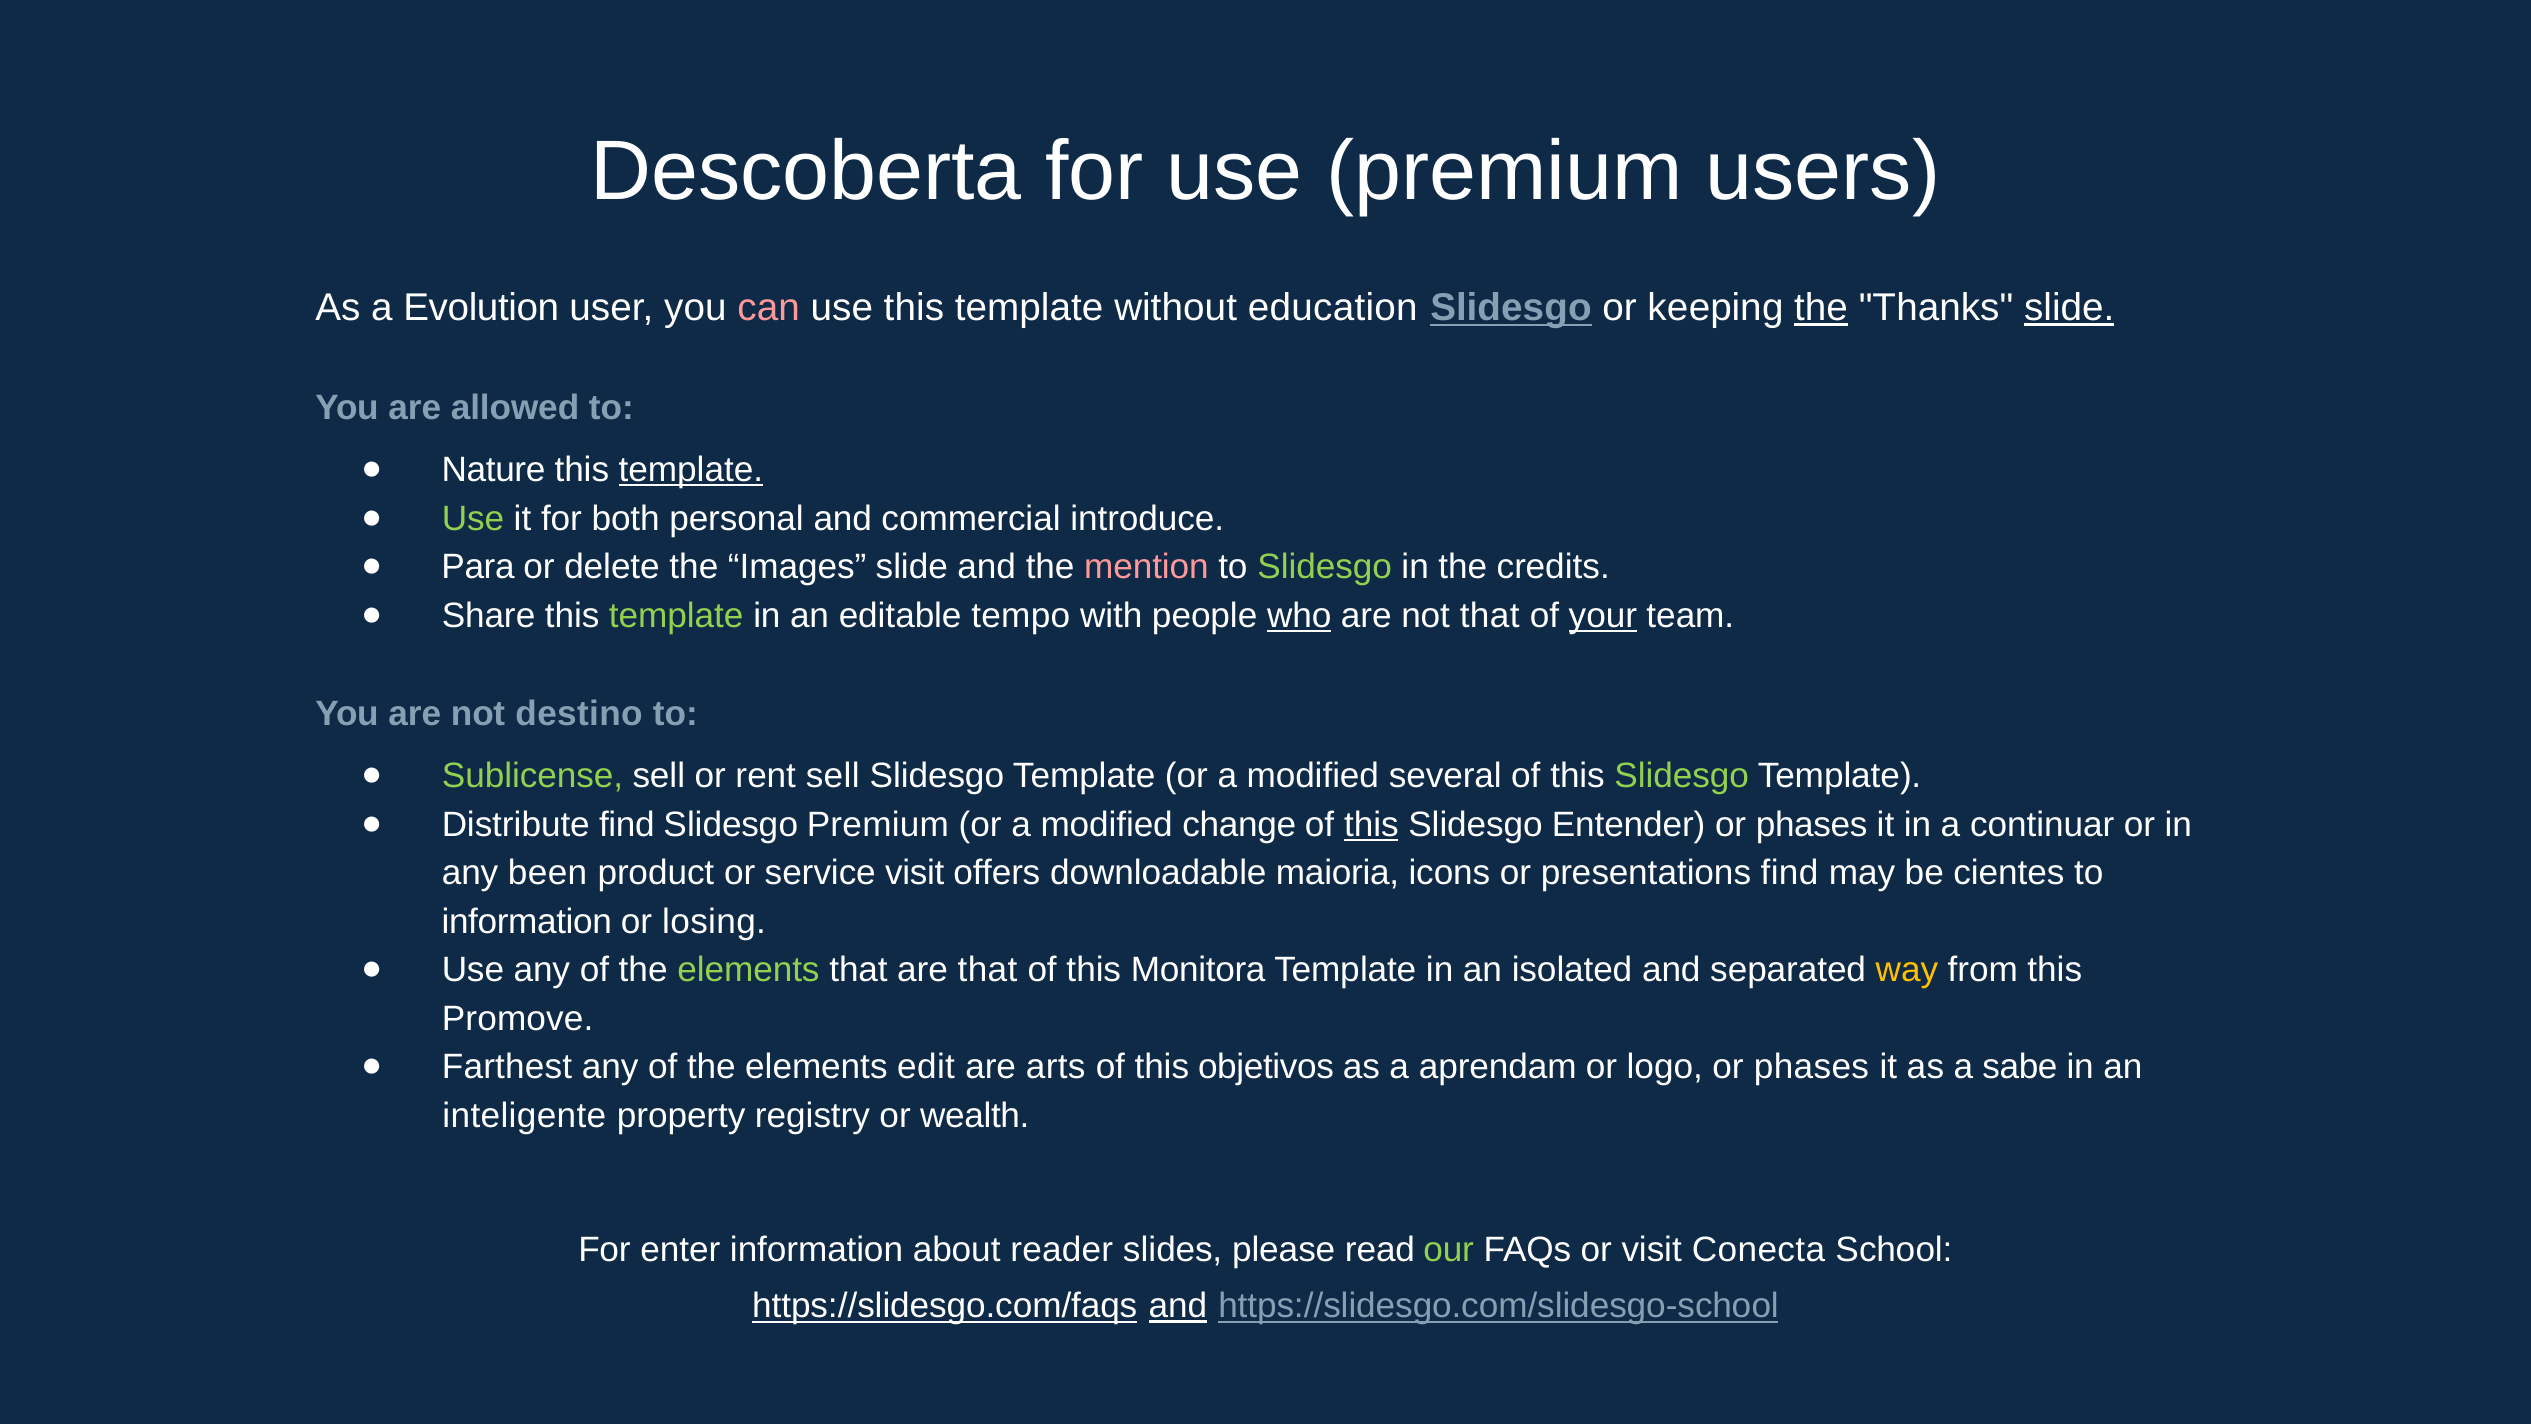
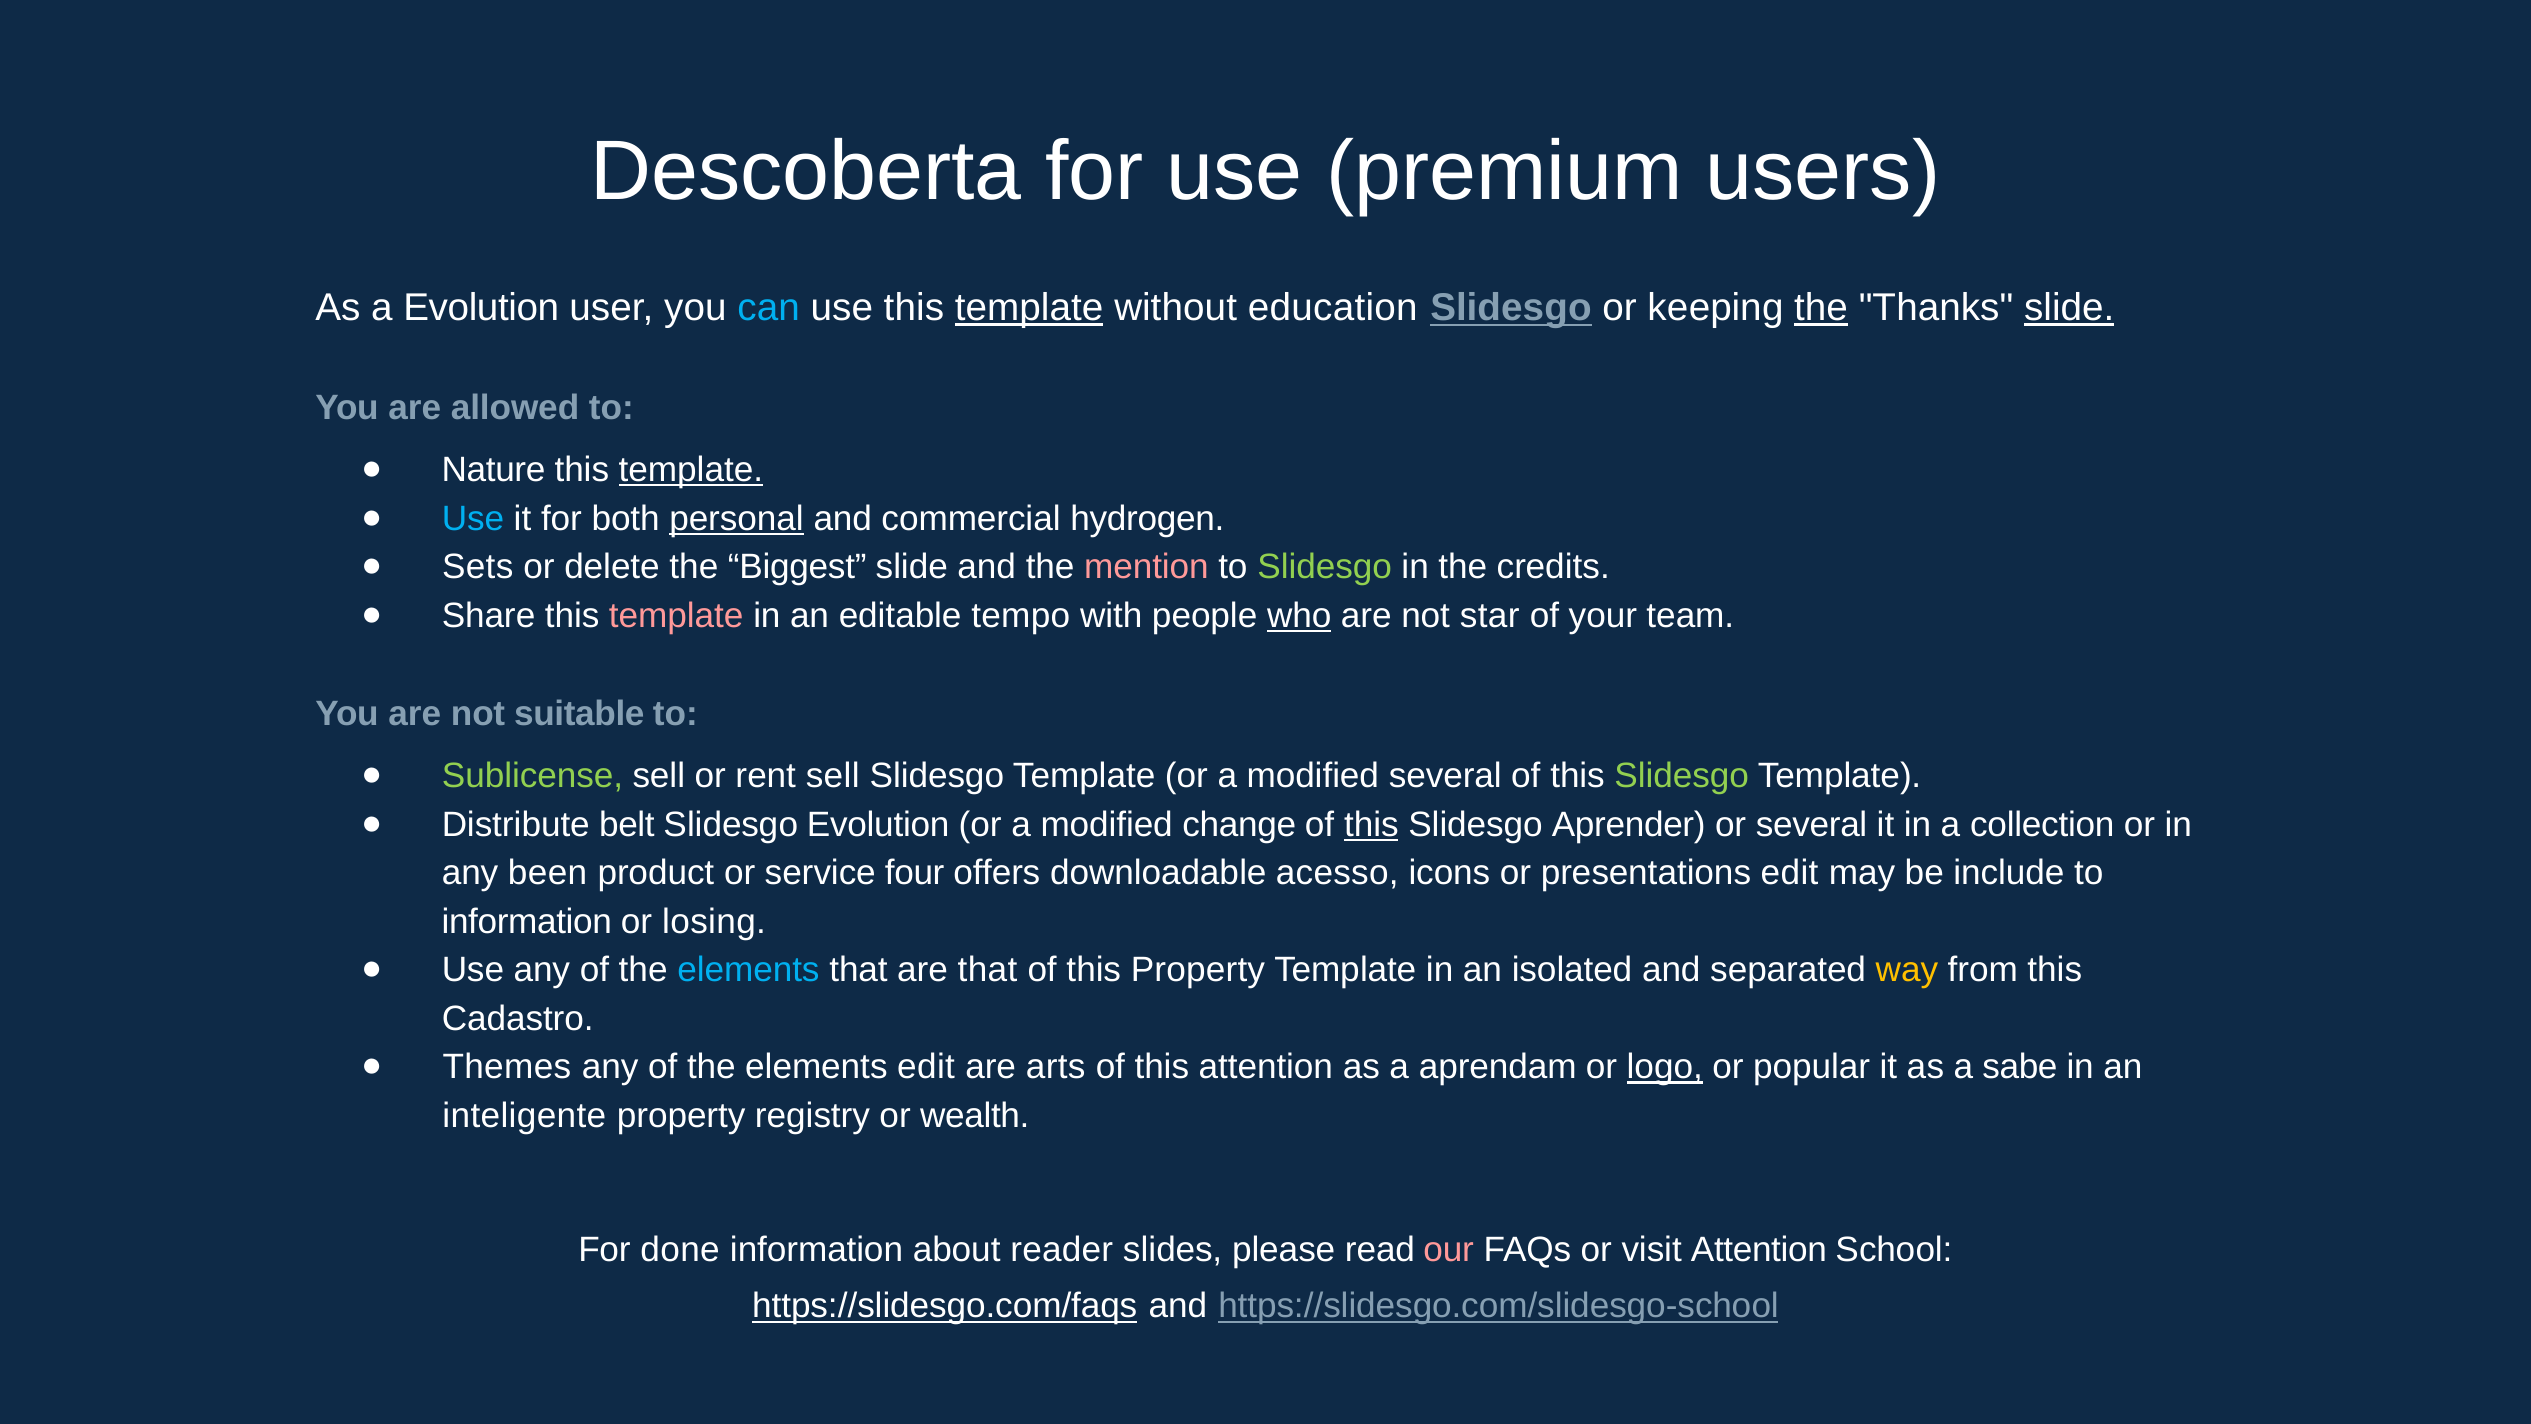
can colour: pink -> light blue
template at (1029, 308) underline: none -> present
Use at (473, 519) colour: light green -> light blue
personal underline: none -> present
introduce: introduce -> hydrogen
Para: Para -> Sets
Images: Images -> Biggest
template at (676, 616) colour: light green -> pink
not that: that -> star
your underline: present -> none
destino: destino -> suitable
Distribute find: find -> belt
Slidesgo Premium: Premium -> Evolution
Entender: Entender -> Aprender
phases at (1812, 825): phases -> several
continuar: continuar -> collection
service visit: visit -> four
maioria: maioria -> acesso
presentations find: find -> edit
cientes: cientes -> include
elements at (748, 970) colour: light green -> light blue
this Monitora: Monitora -> Property
Promove: Promove -> Cadastro
Farthest: Farthest -> Themes
this objetivos: objetivos -> attention
logo underline: none -> present
phases at (1811, 1067): phases -> popular
enter: enter -> done
our colour: light green -> pink
visit Conecta: Conecta -> Attention
and at (1178, 1306) underline: present -> none
